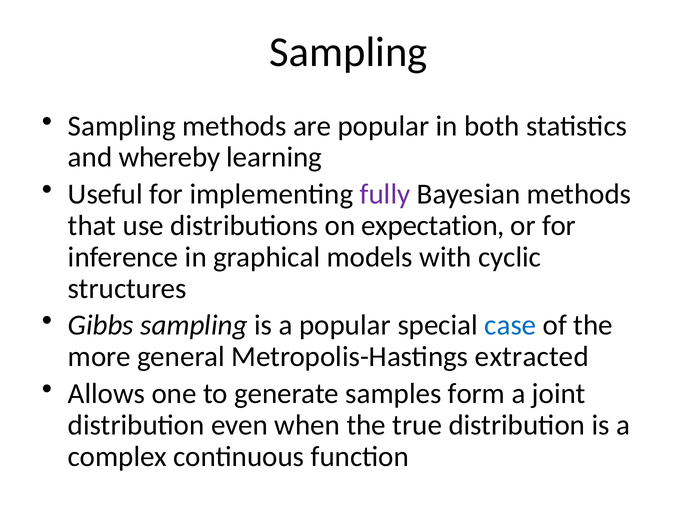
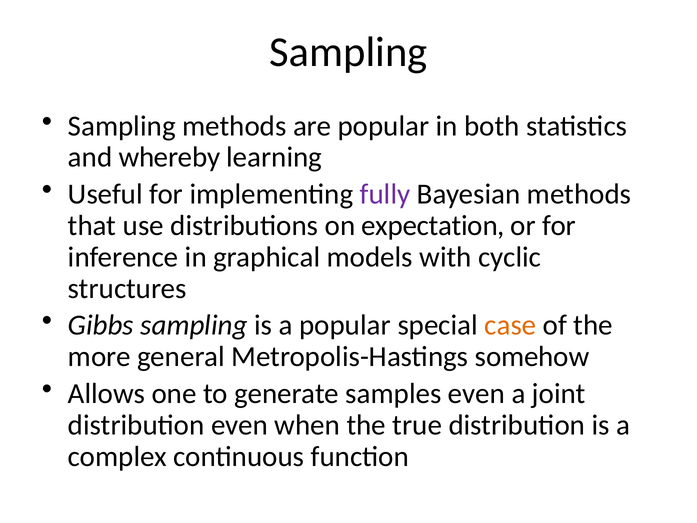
case colour: blue -> orange
extracted: extracted -> somehow
samples form: form -> even
